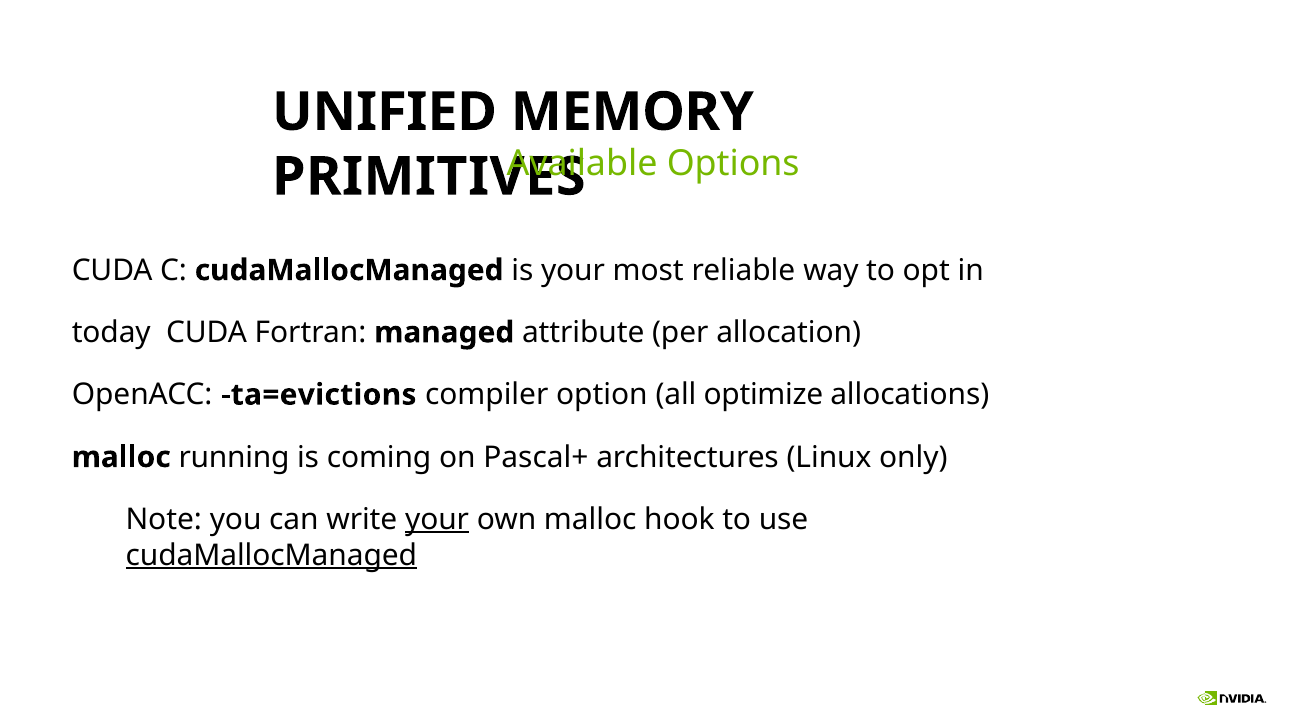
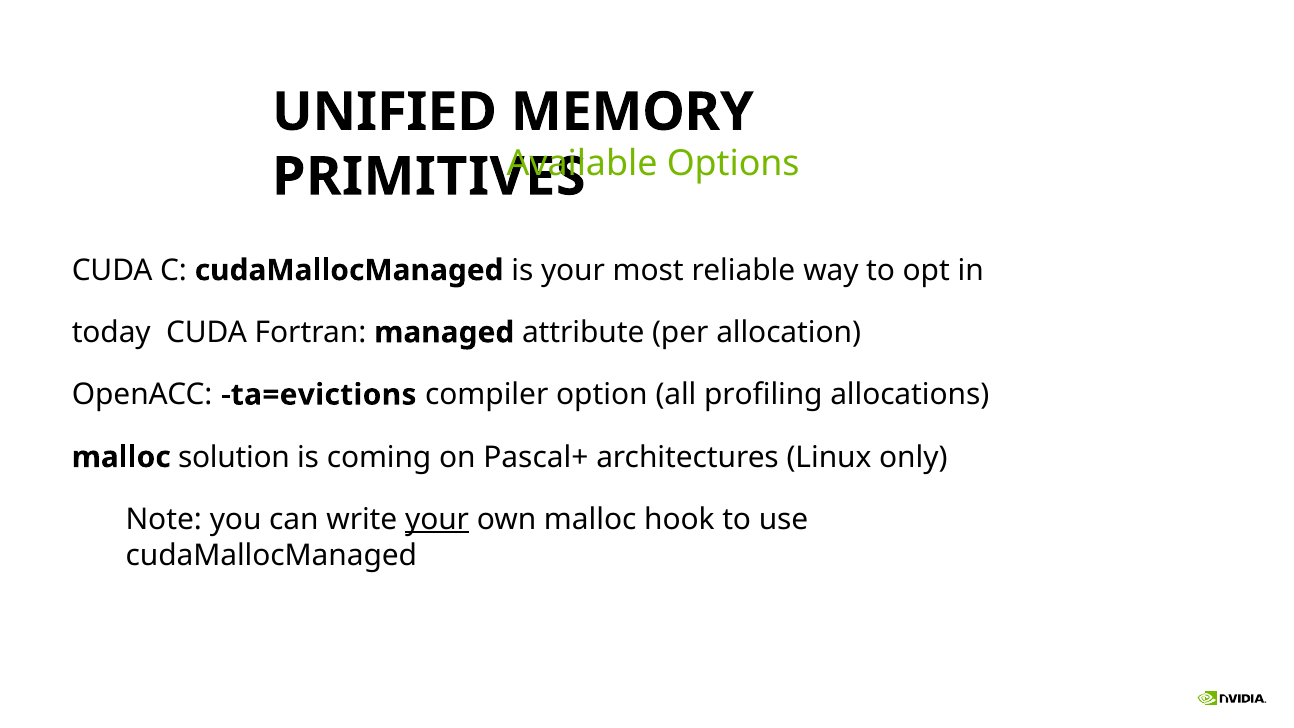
optimize: optimize -> profiling
running: running -> solution
cudaMallocManaged at (271, 555) underline: present -> none
